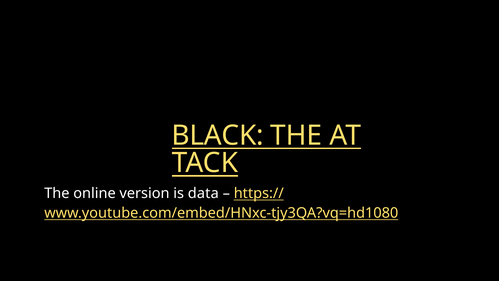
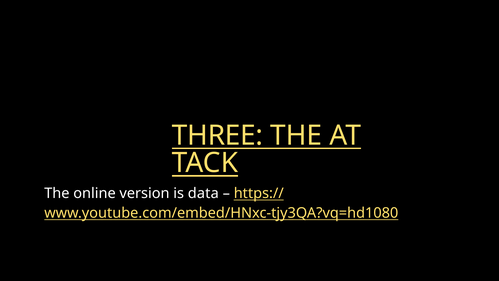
BLACK: BLACK -> THREE
